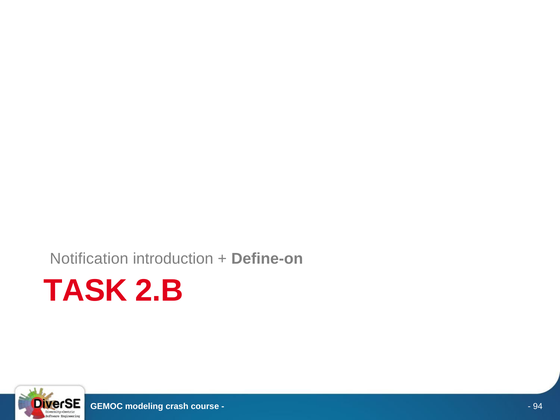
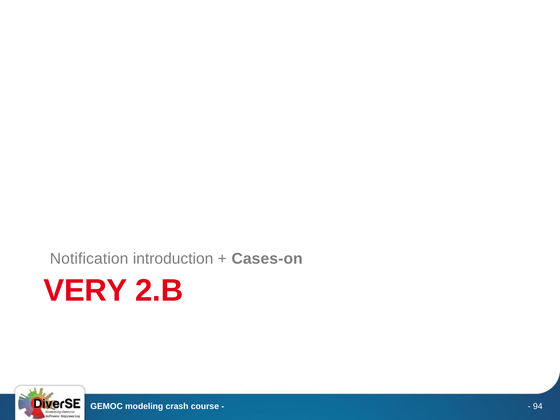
Define-on: Define-on -> Cases-on
TASK: TASK -> VERY
